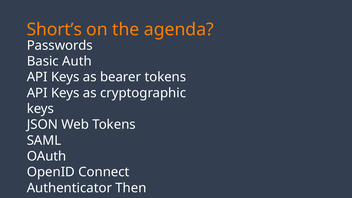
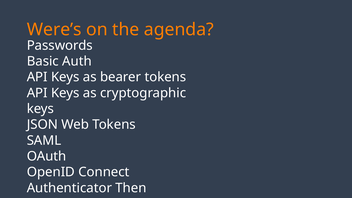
Short’s: Short’s -> Were’s
